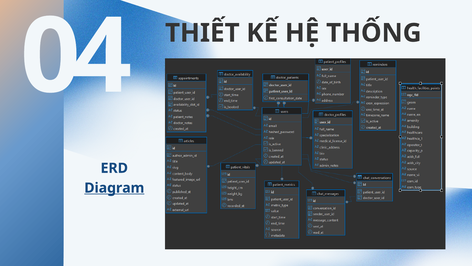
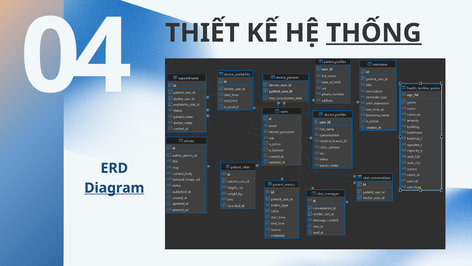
THỐNG underline: none -> present
